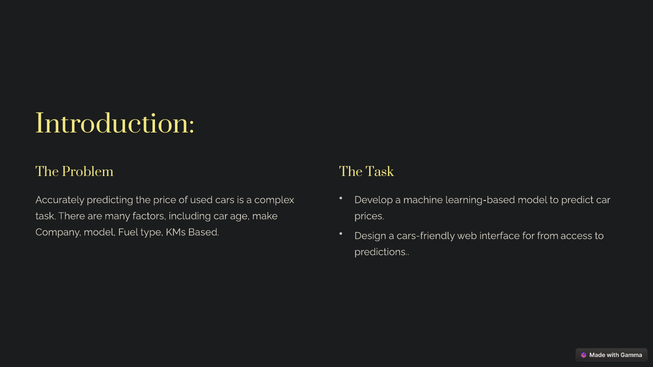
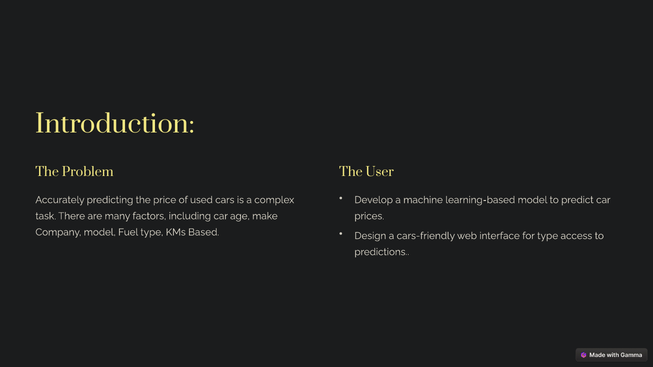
The Task: Task -> User
for from: from -> type
